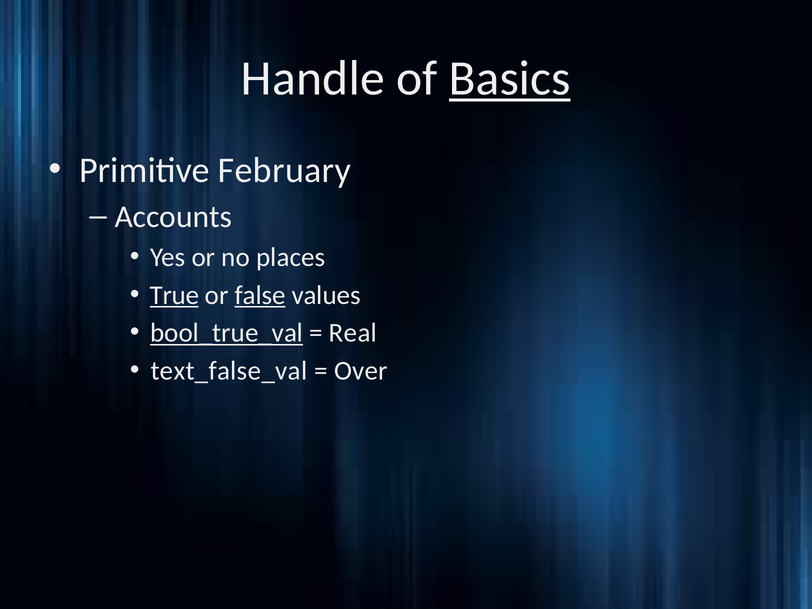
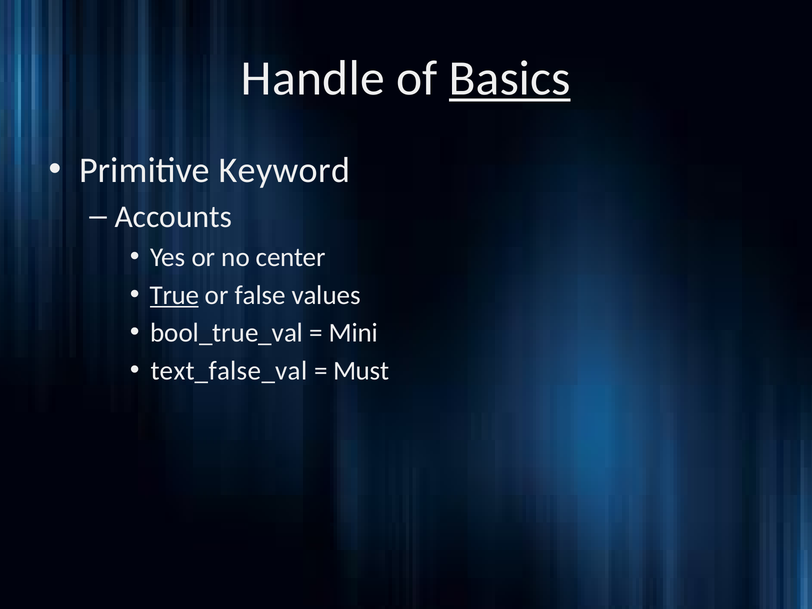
February: February -> Keyword
places: places -> center
false underline: present -> none
bool_true_val underline: present -> none
Real: Real -> Mini
Over: Over -> Must
